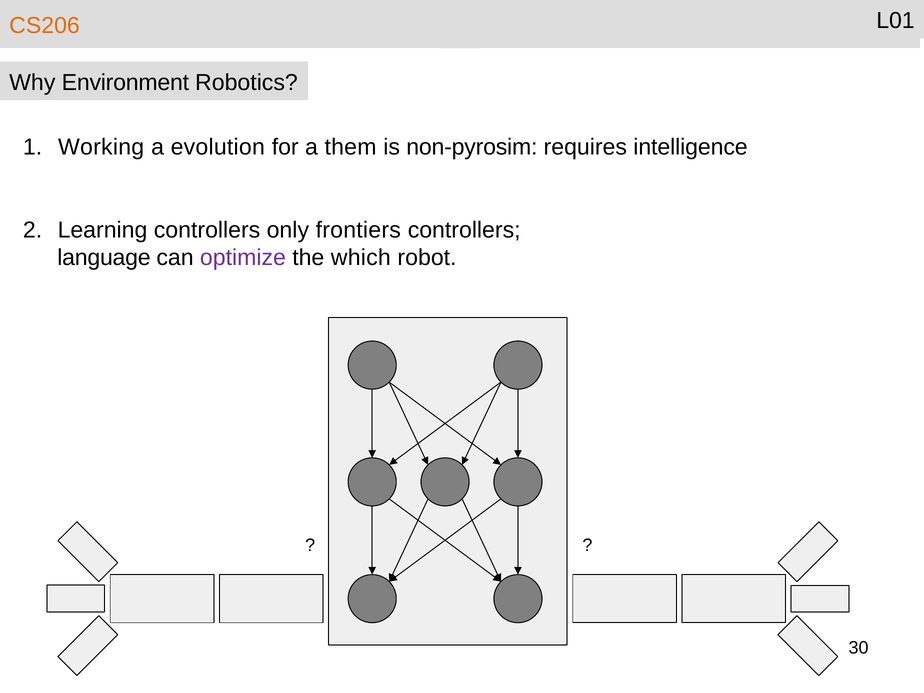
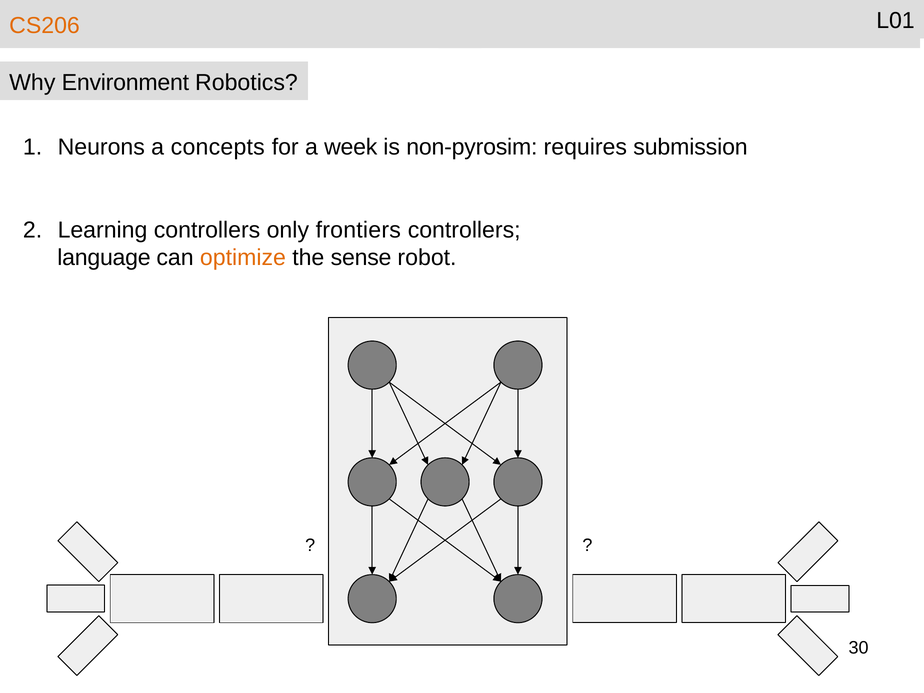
Working: Working -> Neurons
evolution: evolution -> concepts
them: them -> week
intelligence: intelligence -> submission
optimize colour: purple -> orange
which: which -> sense
